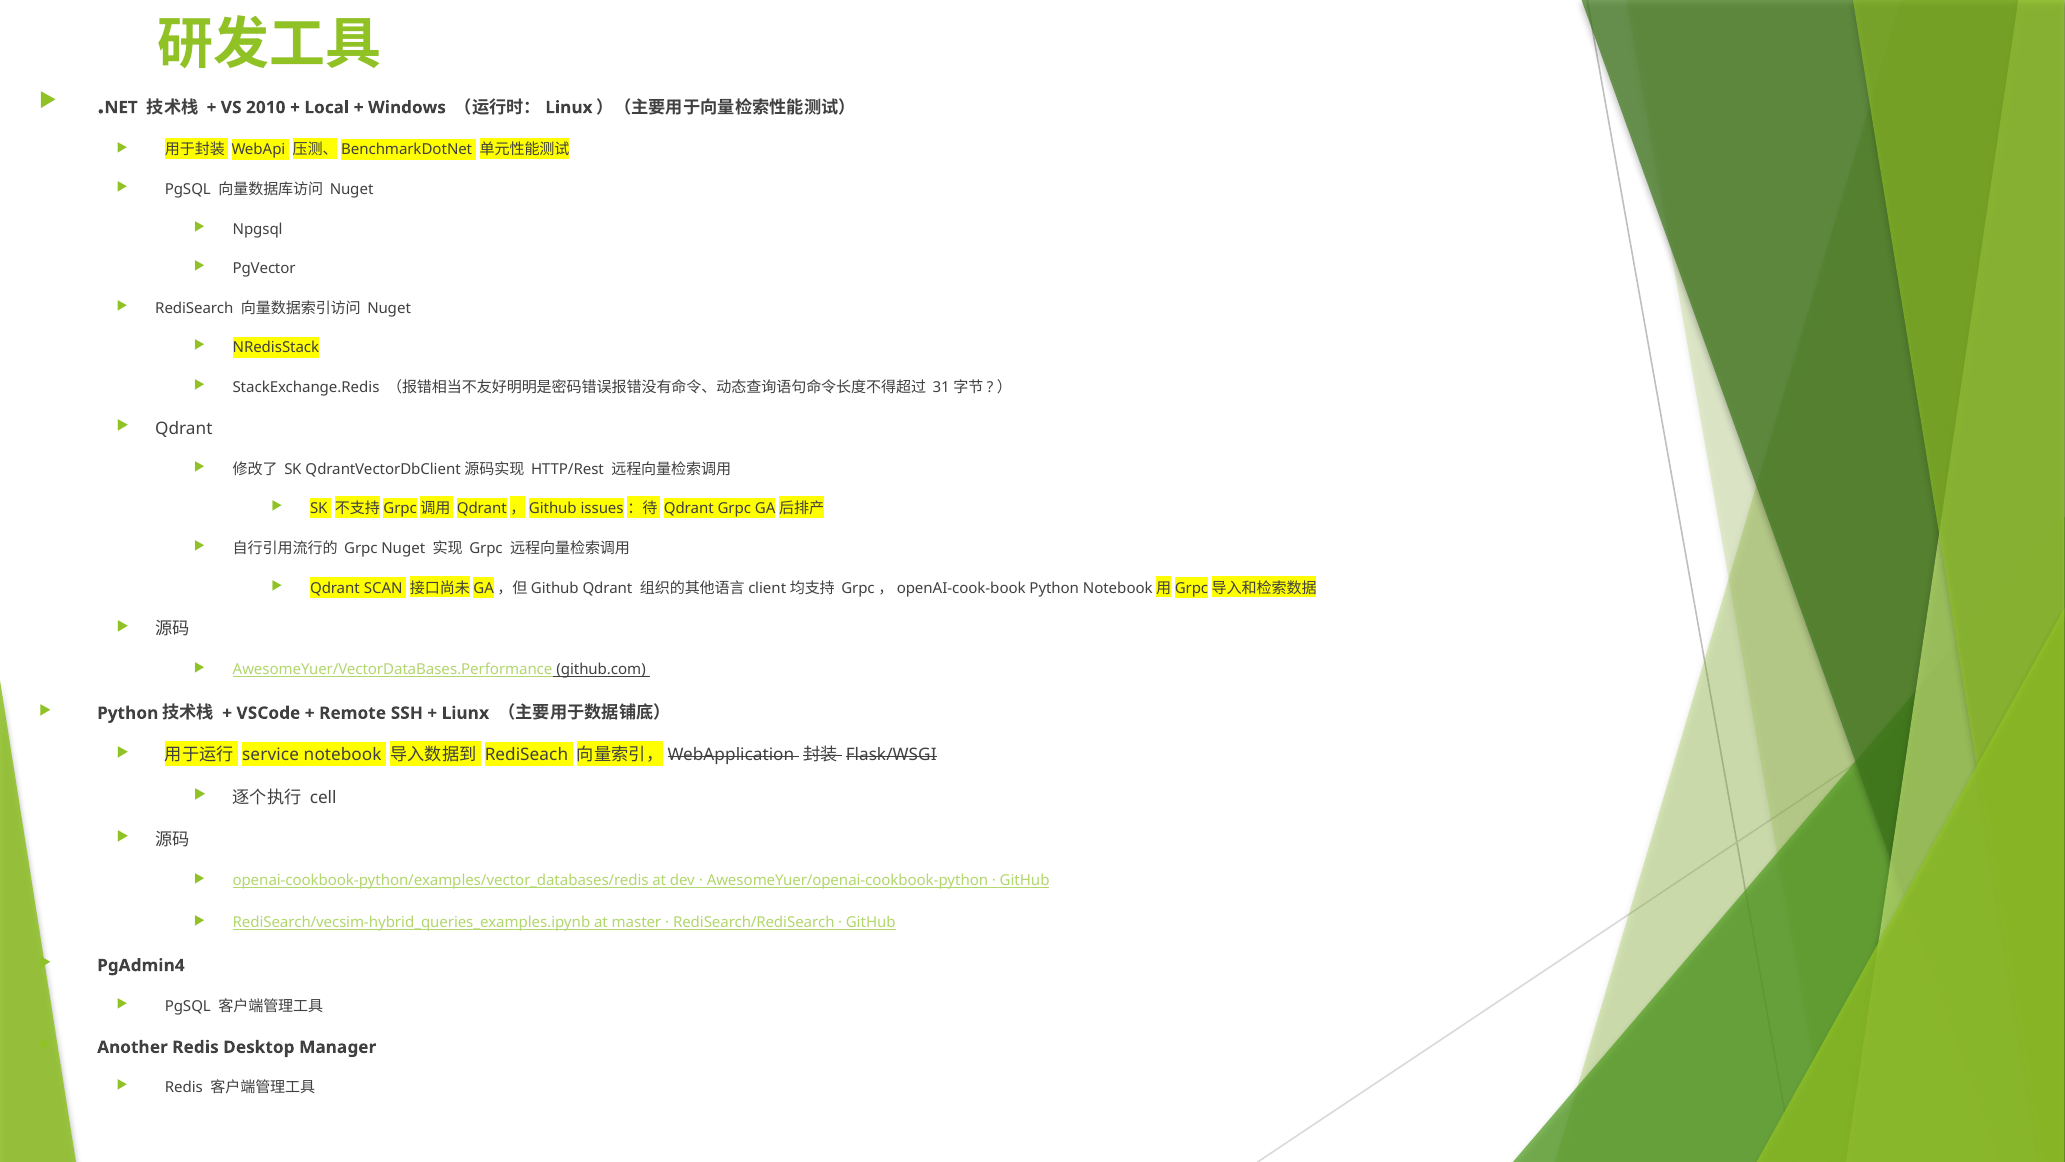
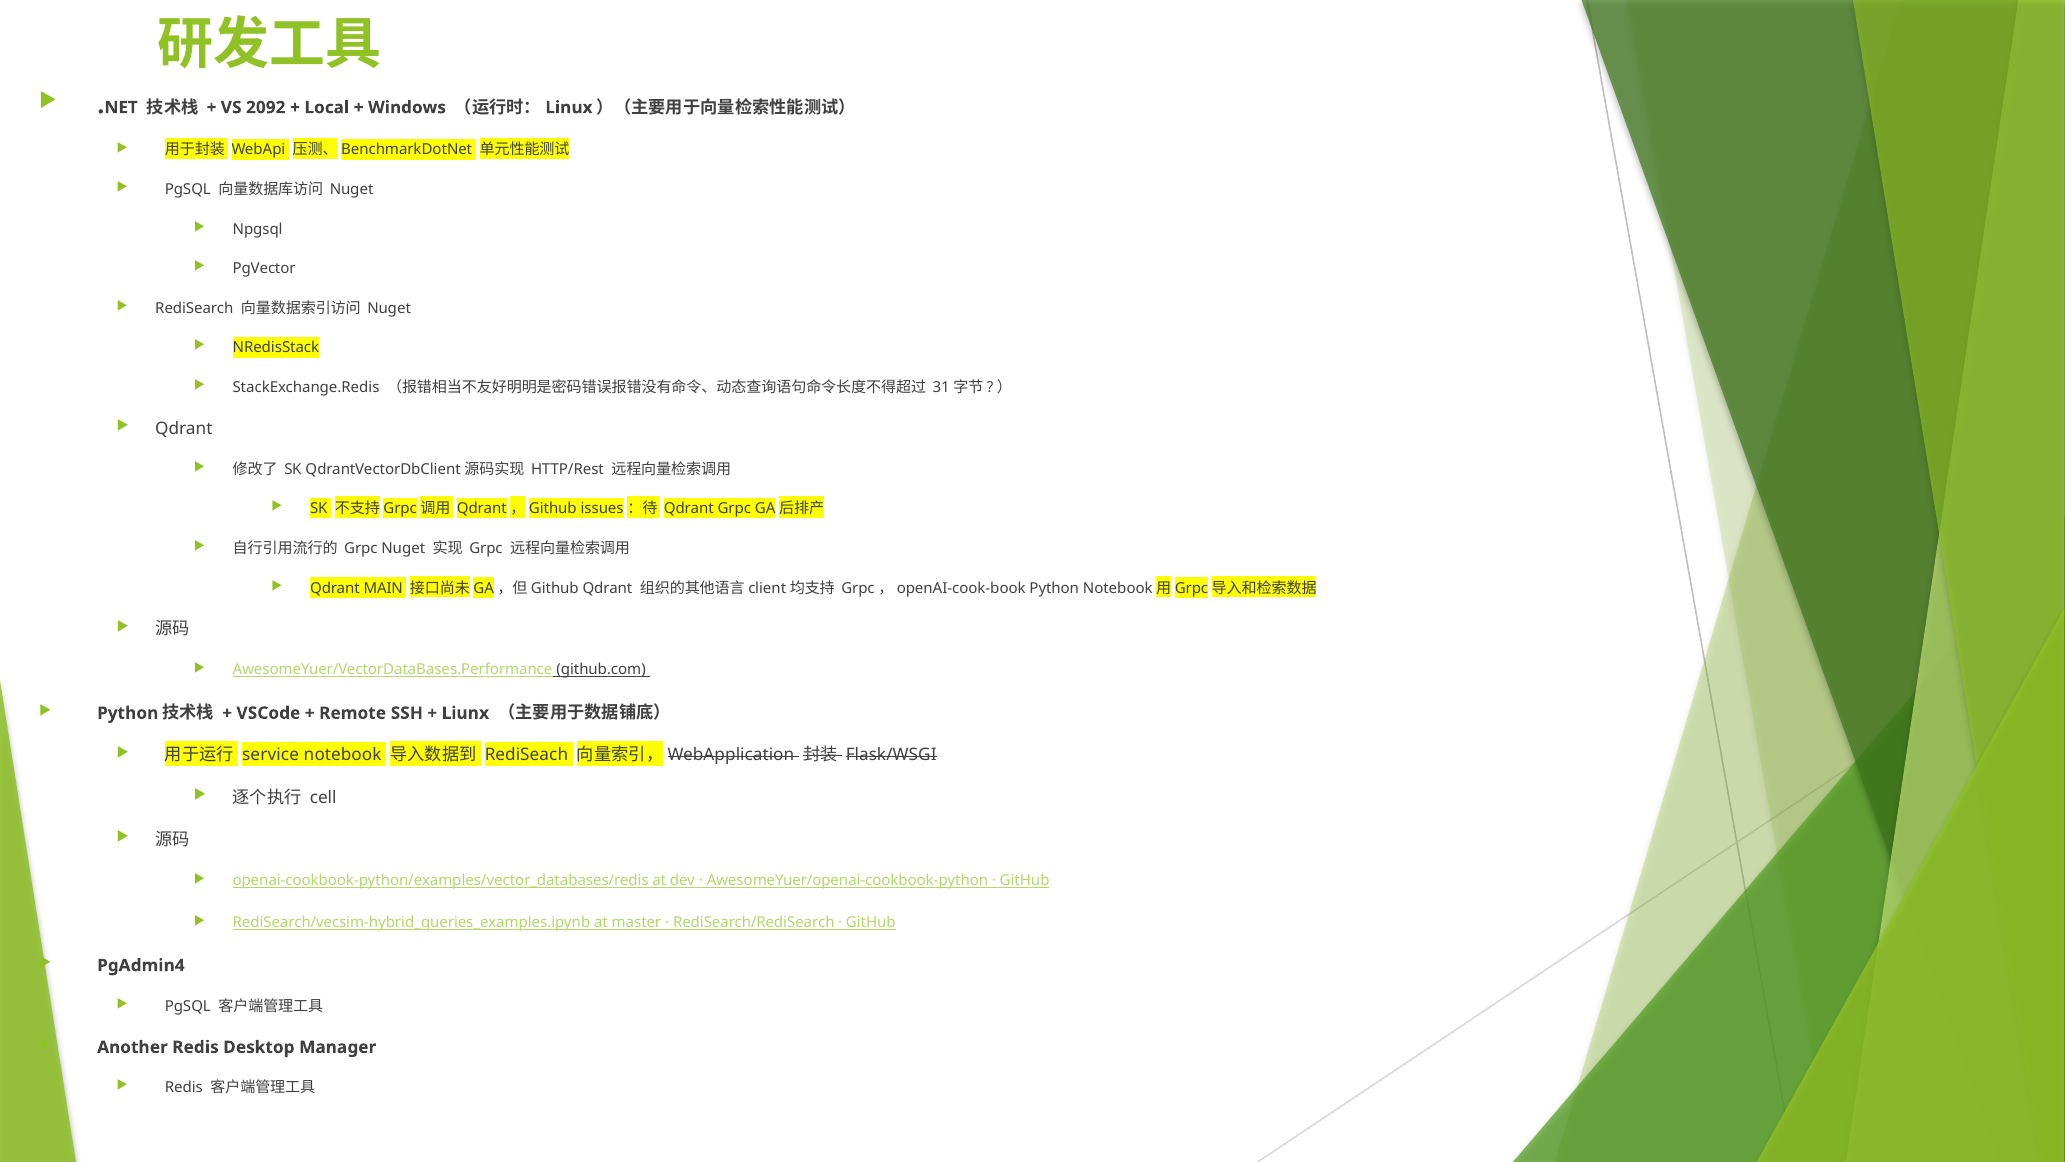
2010: 2010 -> 2092
SCAN: SCAN -> MAIN
